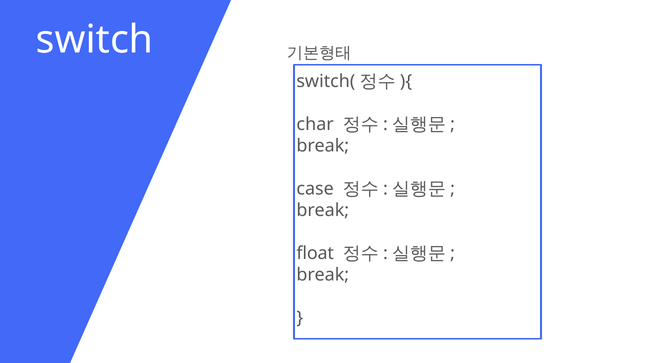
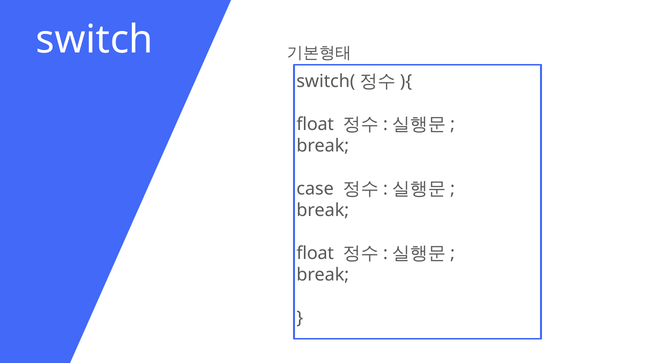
char at (315, 124): char -> float
